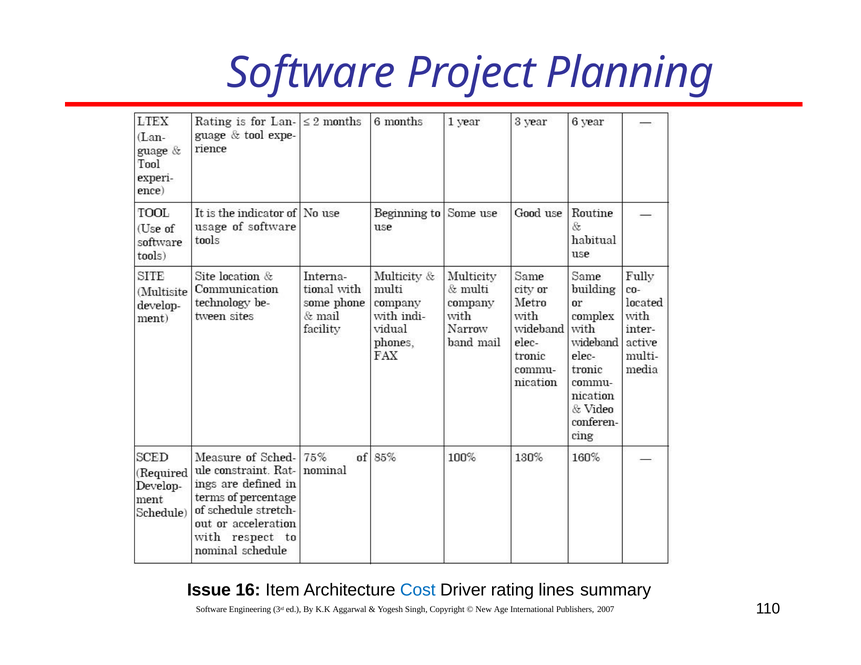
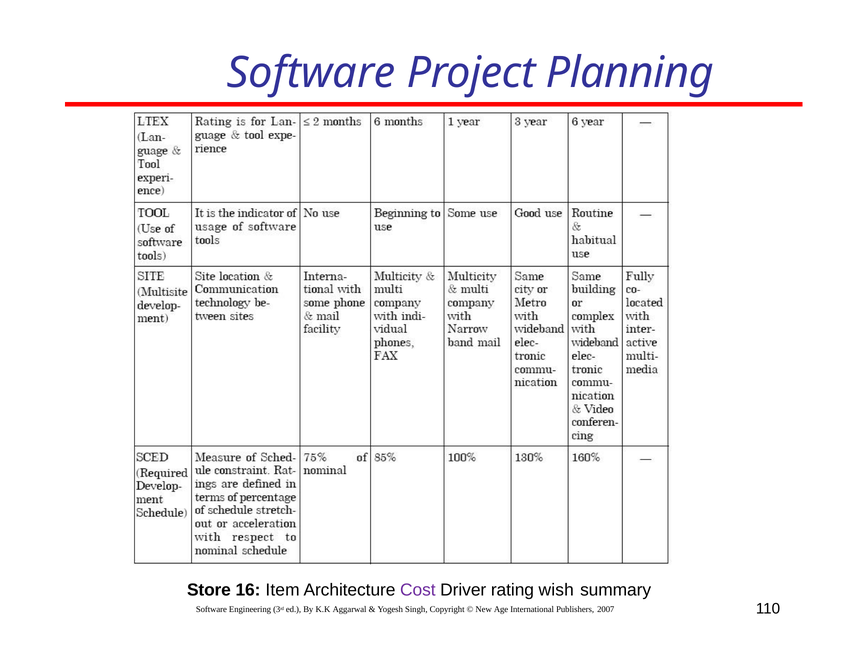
Issue: Issue -> Store
Cost colour: blue -> purple
lines: lines -> wish
